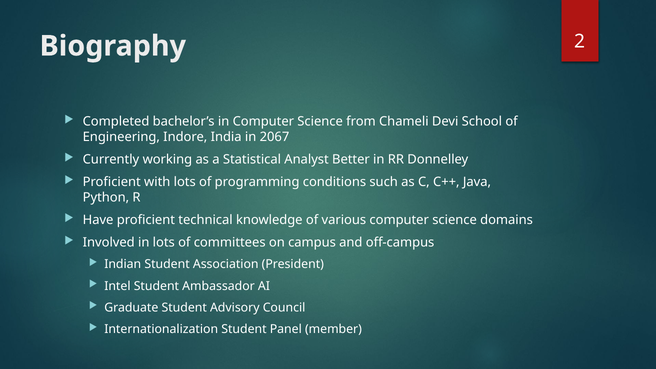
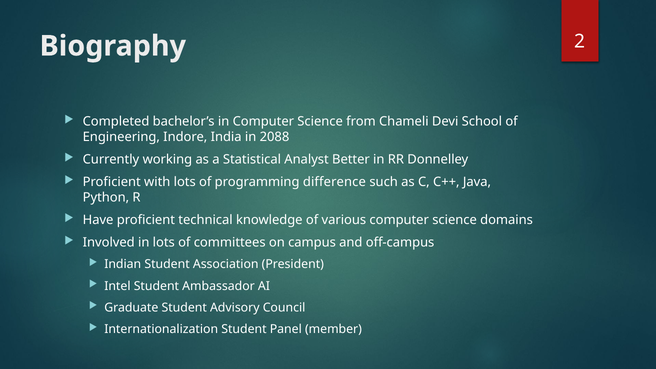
2067: 2067 -> 2088
conditions: conditions -> difference
